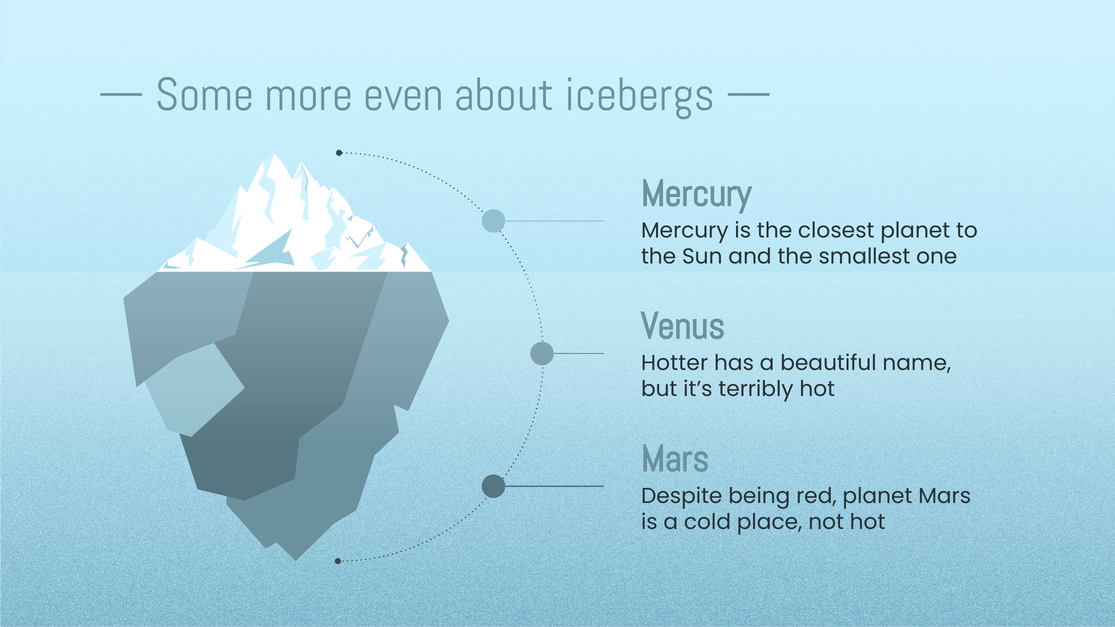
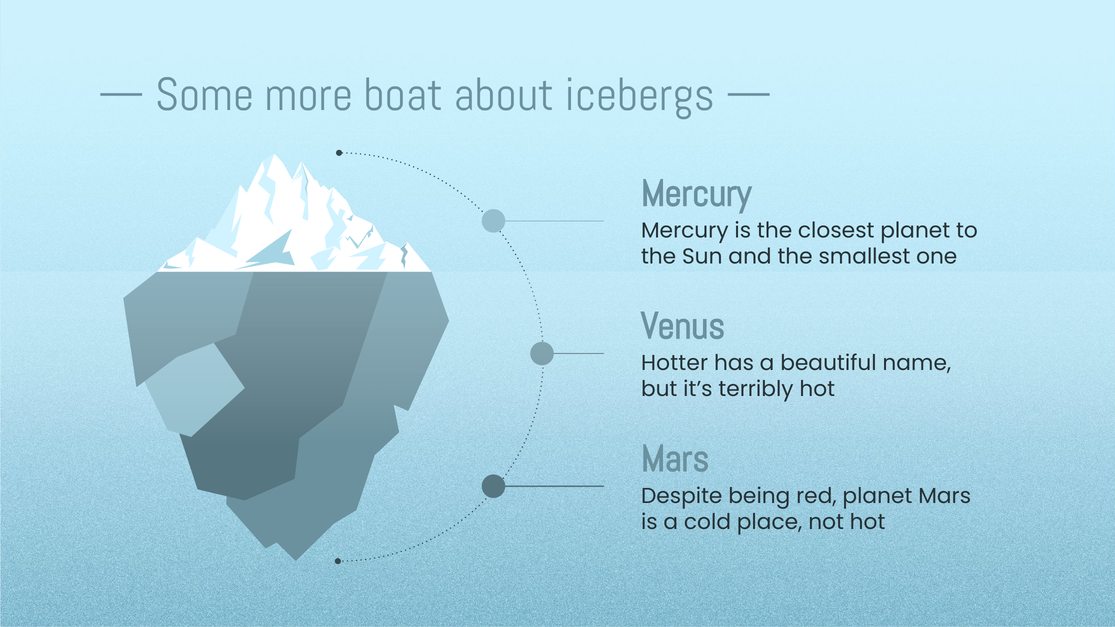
even: even -> boat
